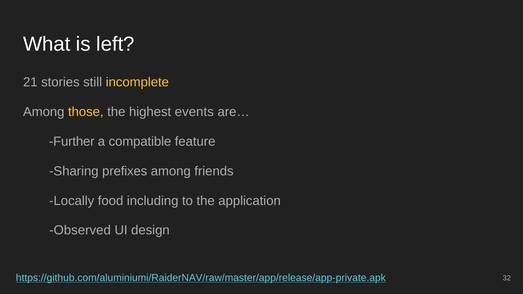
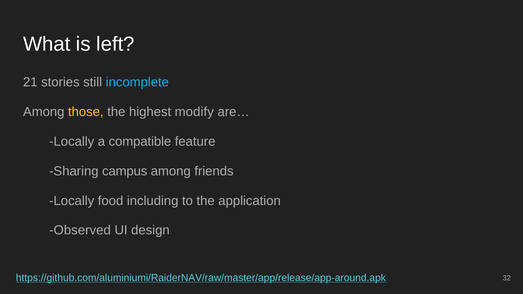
incomplete colour: yellow -> light blue
events: events -> modify
Further at (72, 142): Further -> Locally
prefixes: prefixes -> campus
https://github.com/aluminiumi/RaiderNAV/raw/master/app/release/app-private.apk: https://github.com/aluminiumi/RaiderNAV/raw/master/app/release/app-private.apk -> https://github.com/aluminiumi/RaiderNAV/raw/master/app/release/app-around.apk
